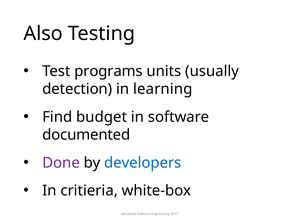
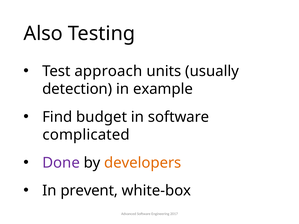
programs: programs -> approach
learning: learning -> example
documented: documented -> complicated
developers colour: blue -> orange
critieria: critieria -> prevent
